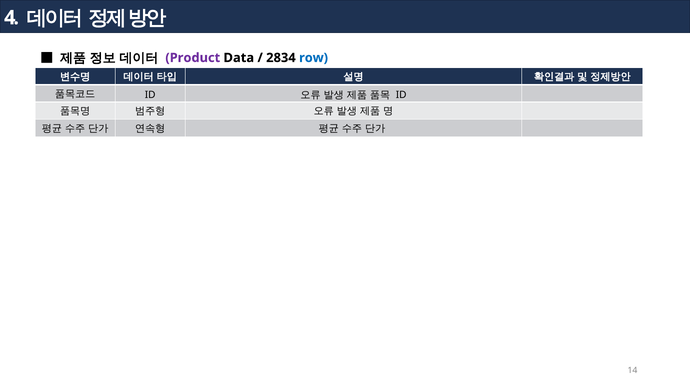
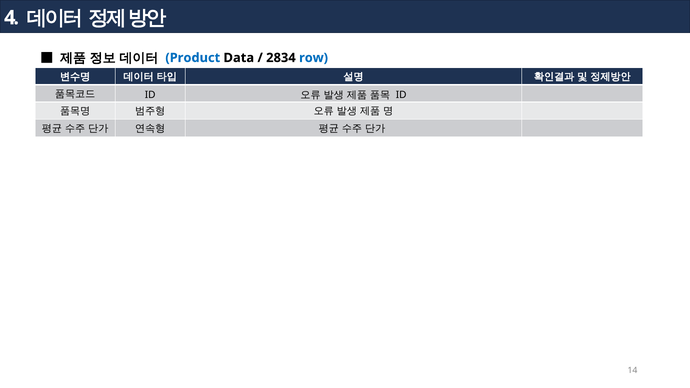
Product colour: purple -> blue
